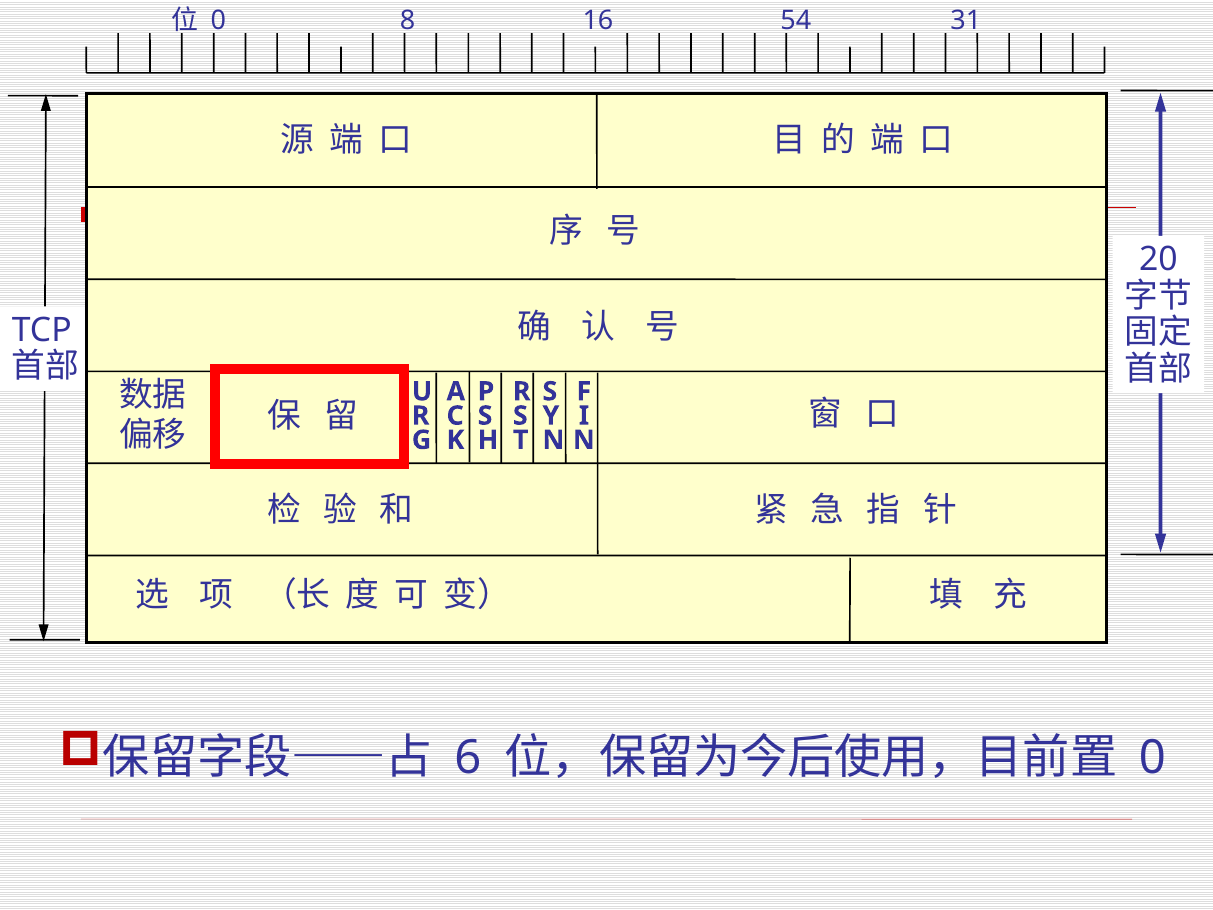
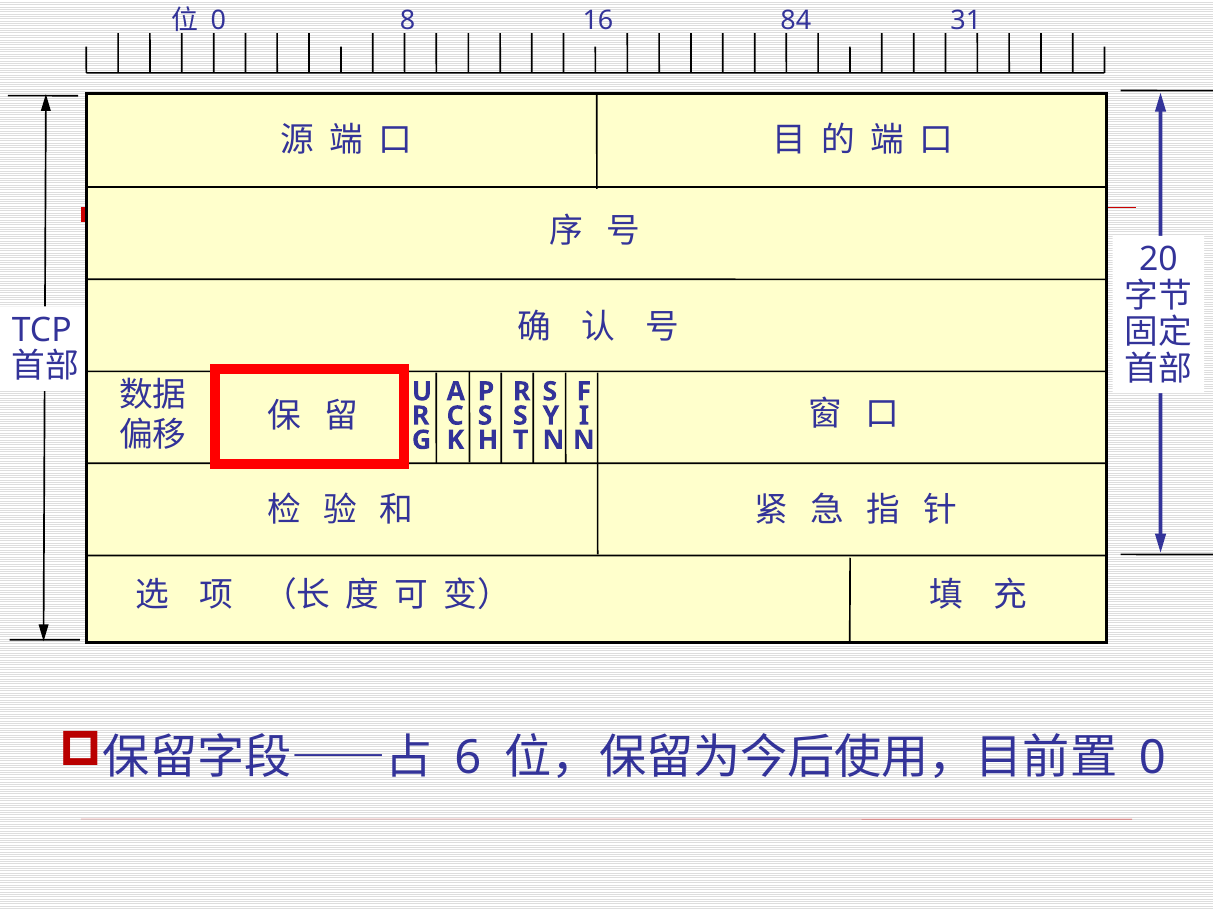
54: 54 -> 84
